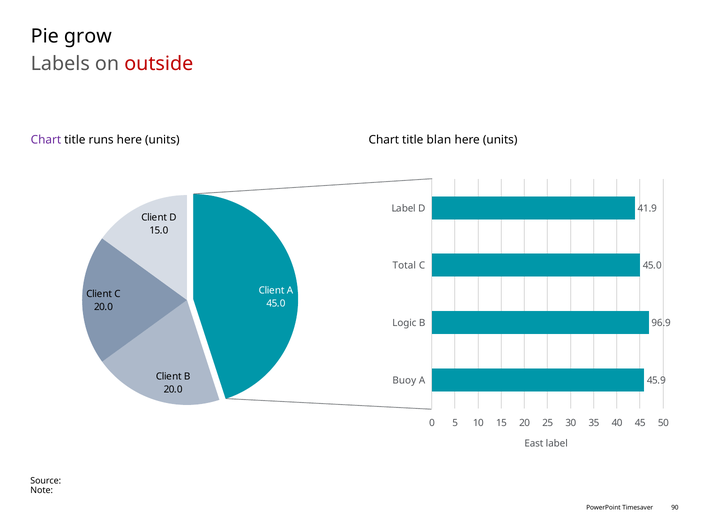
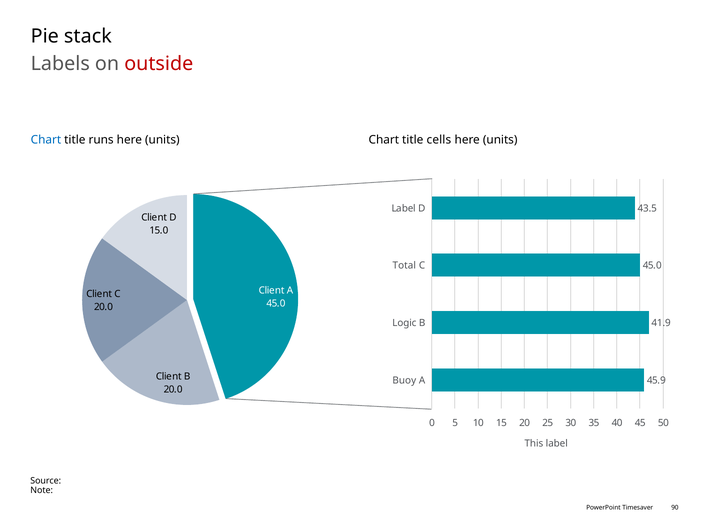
grow: grow -> stack
Chart at (46, 140) colour: purple -> blue
blan: blan -> cells
41.9: 41.9 -> 43.5
96.9: 96.9 -> 41.9
East: East -> This
